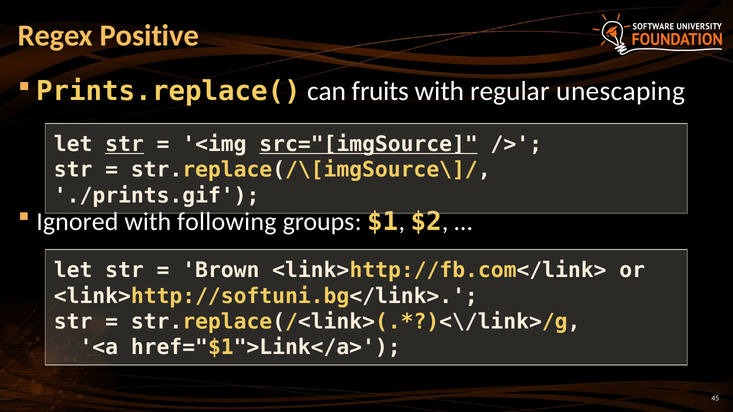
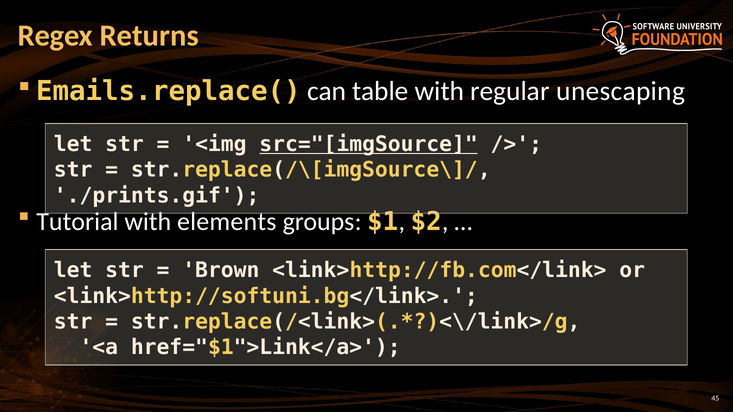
Positive: Positive -> Returns
Prints.replace(: Prints.replace( -> Emails.replace(
fruits: fruits -> table
str at (125, 144) underline: present -> none
Ignored: Ignored -> Tutorial
following: following -> elements
